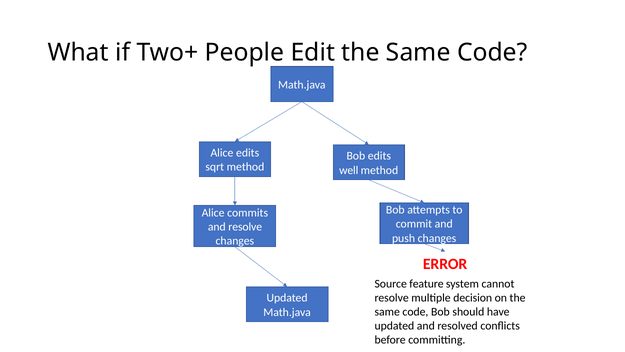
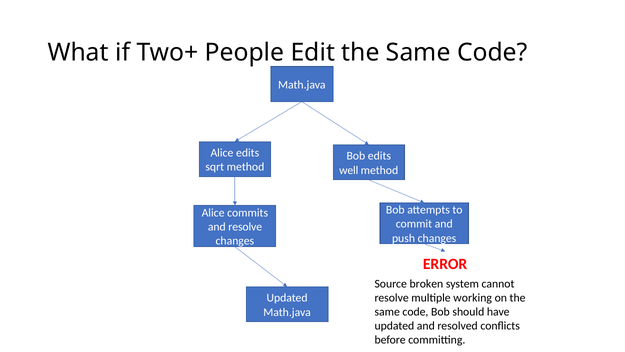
feature: feature -> broken
decision: decision -> working
